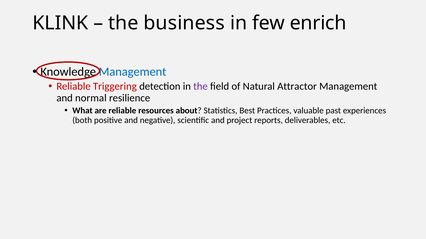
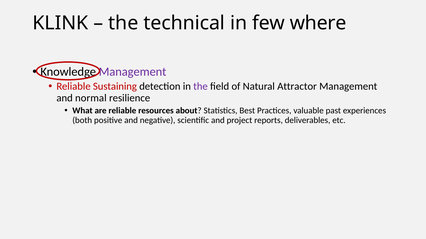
business: business -> technical
enrich: enrich -> where
Management at (133, 72) colour: blue -> purple
Triggering: Triggering -> Sustaining
